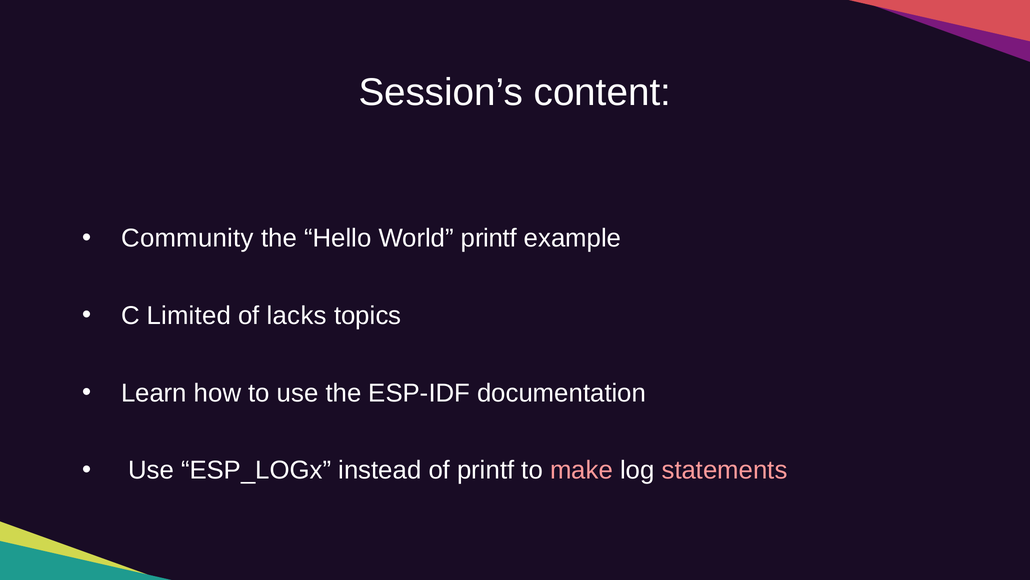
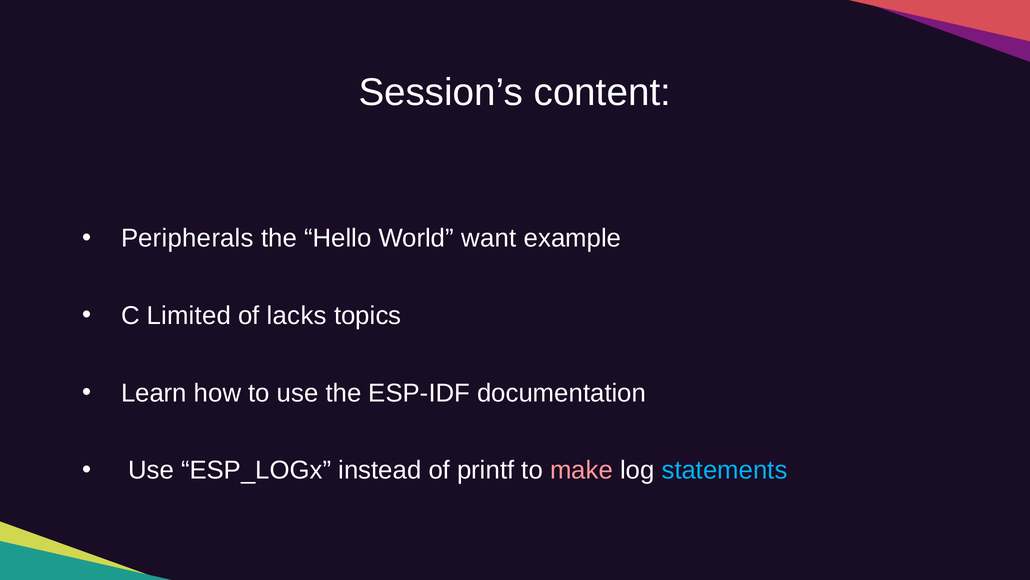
Community: Community -> Peripherals
World printf: printf -> want
statements colour: pink -> light blue
